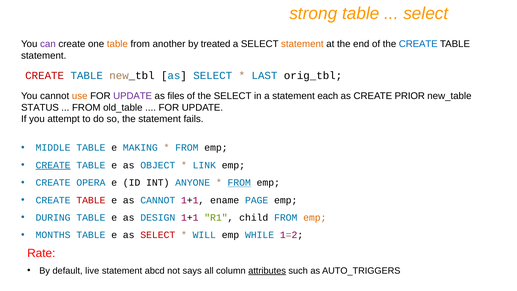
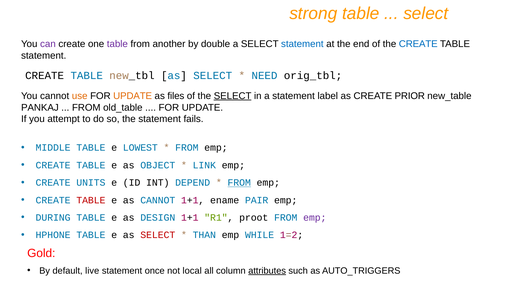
table at (117, 44) colour: orange -> purple
treated: treated -> double
statement at (302, 44) colour: orange -> blue
CREATE at (45, 75) colour: red -> black
LAST: LAST -> NEED
UPDATE at (133, 96) colour: purple -> orange
SELECT at (233, 96) underline: none -> present
each: each -> label
STATUS: STATUS -> PANKAJ
MAKING: MAKING -> LOWEST
CREATE at (53, 165) underline: present -> none
OPERA: OPERA -> UNITS
ANYONE: ANYONE -> DEPEND
PAGE: PAGE -> PAIR
child: child -> proot
emp at (315, 217) colour: orange -> purple
MONTHS: MONTHS -> HPHONE
WILL: WILL -> THAN
Rate: Rate -> Gold
abcd: abcd -> once
says: says -> local
